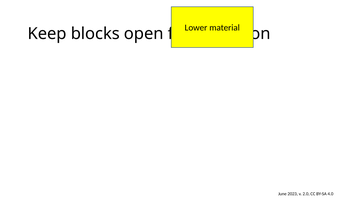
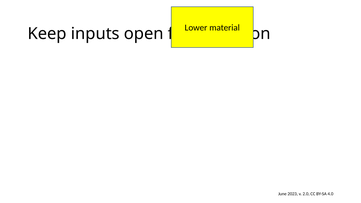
blocks: blocks -> inputs
